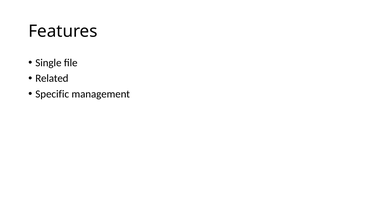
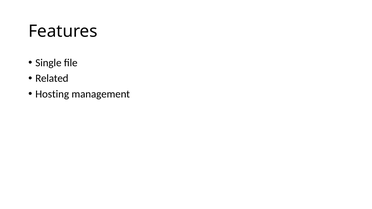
Specific: Specific -> Hosting
